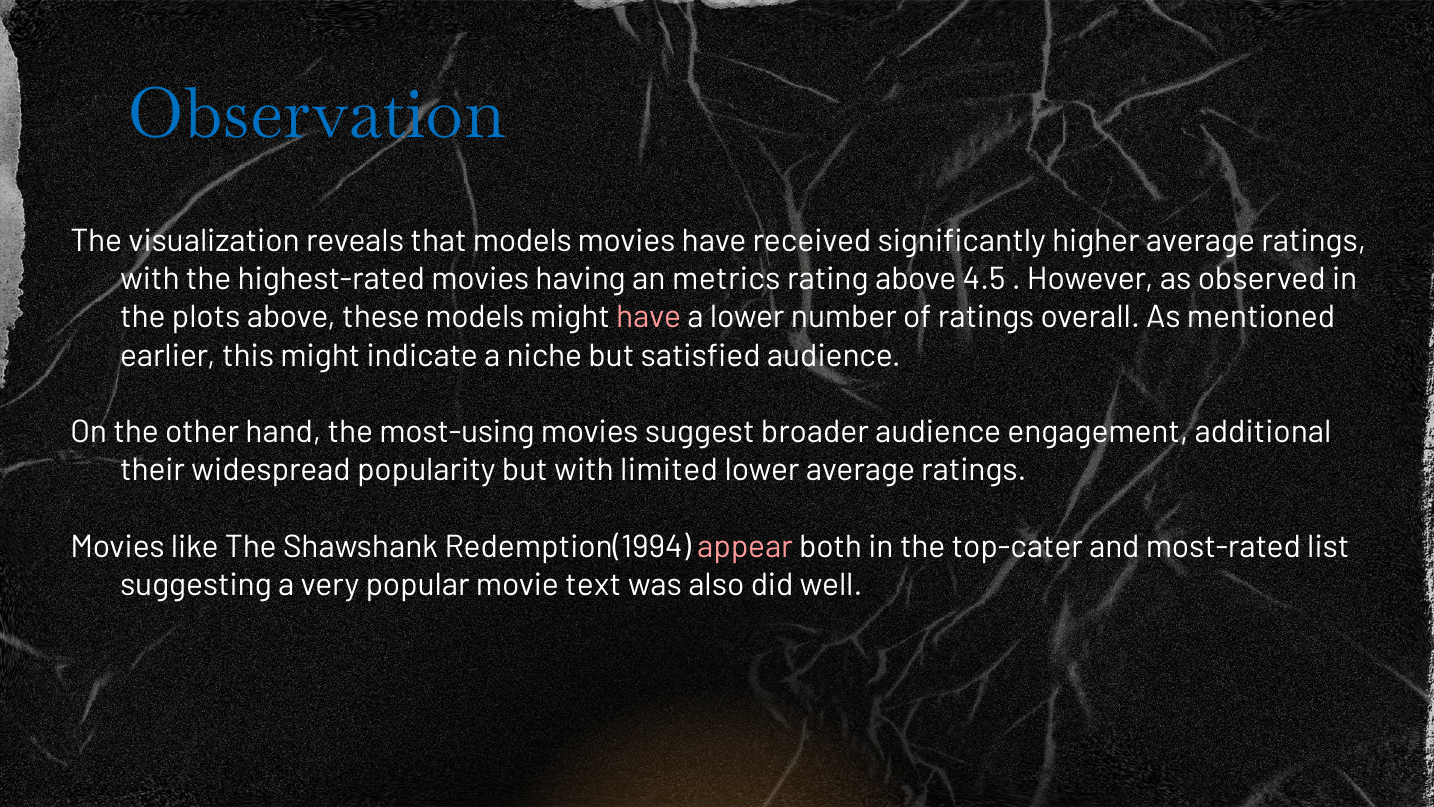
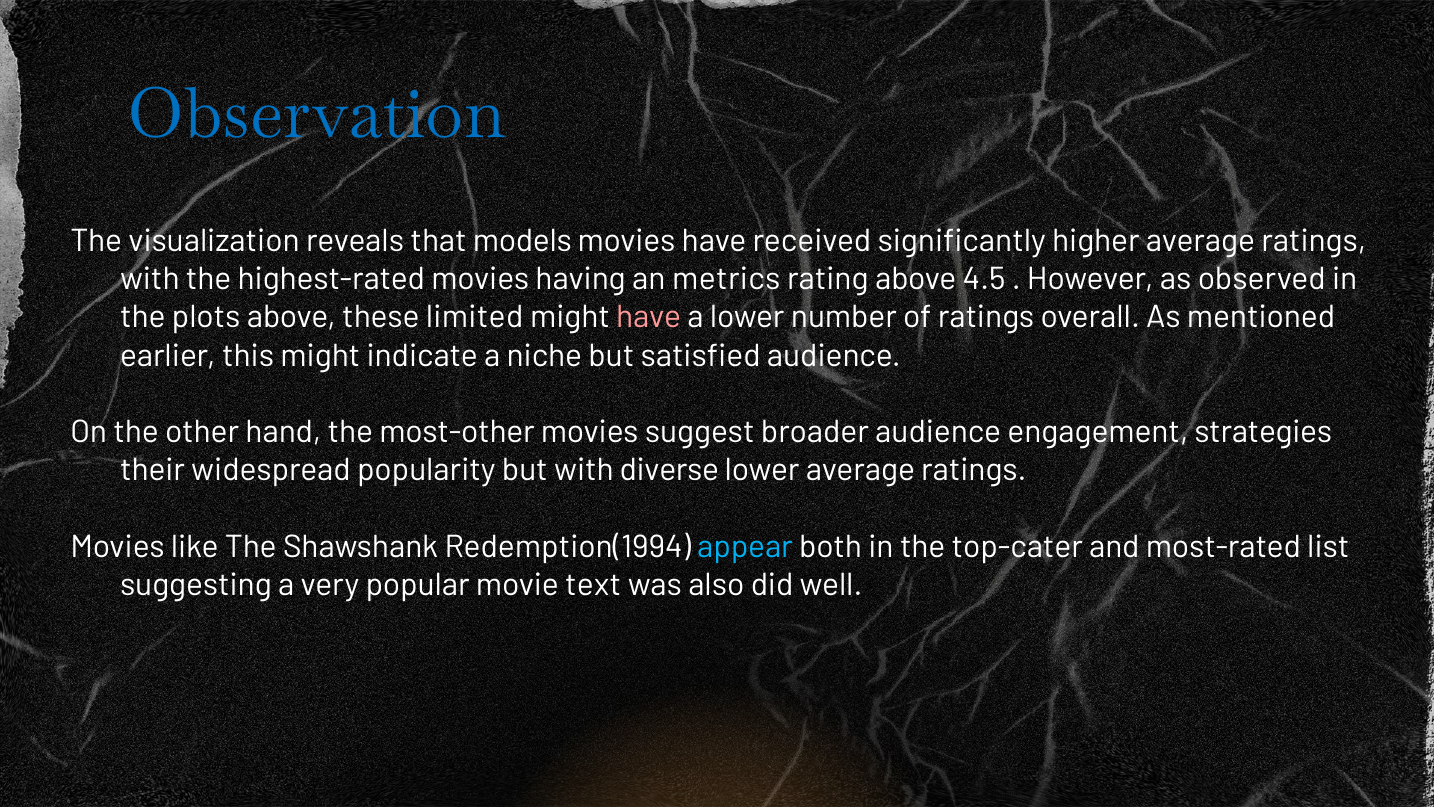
these models: models -> limited
most-using: most-using -> most-other
additional: additional -> strategies
limited: limited -> diverse
appear colour: pink -> light blue
